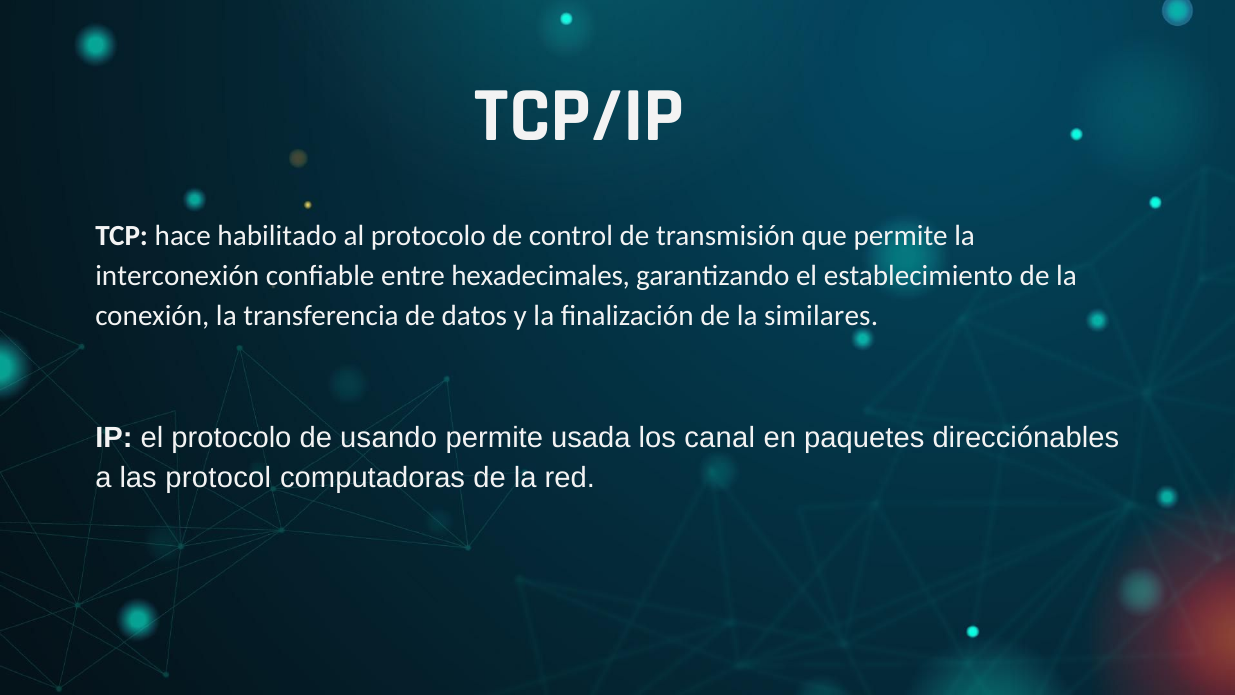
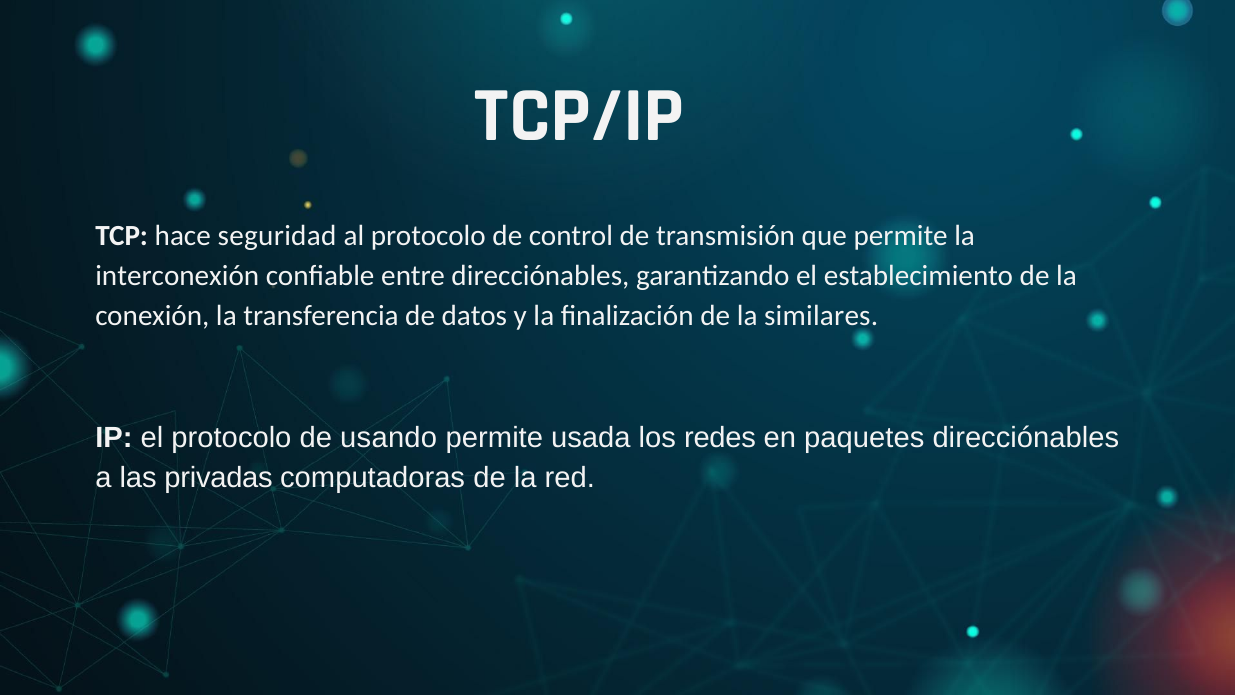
habilitado: habilitado -> seguridad
entre hexadecimales: hexadecimales -> direcciónables
canal: canal -> redes
protocol: protocol -> privadas
